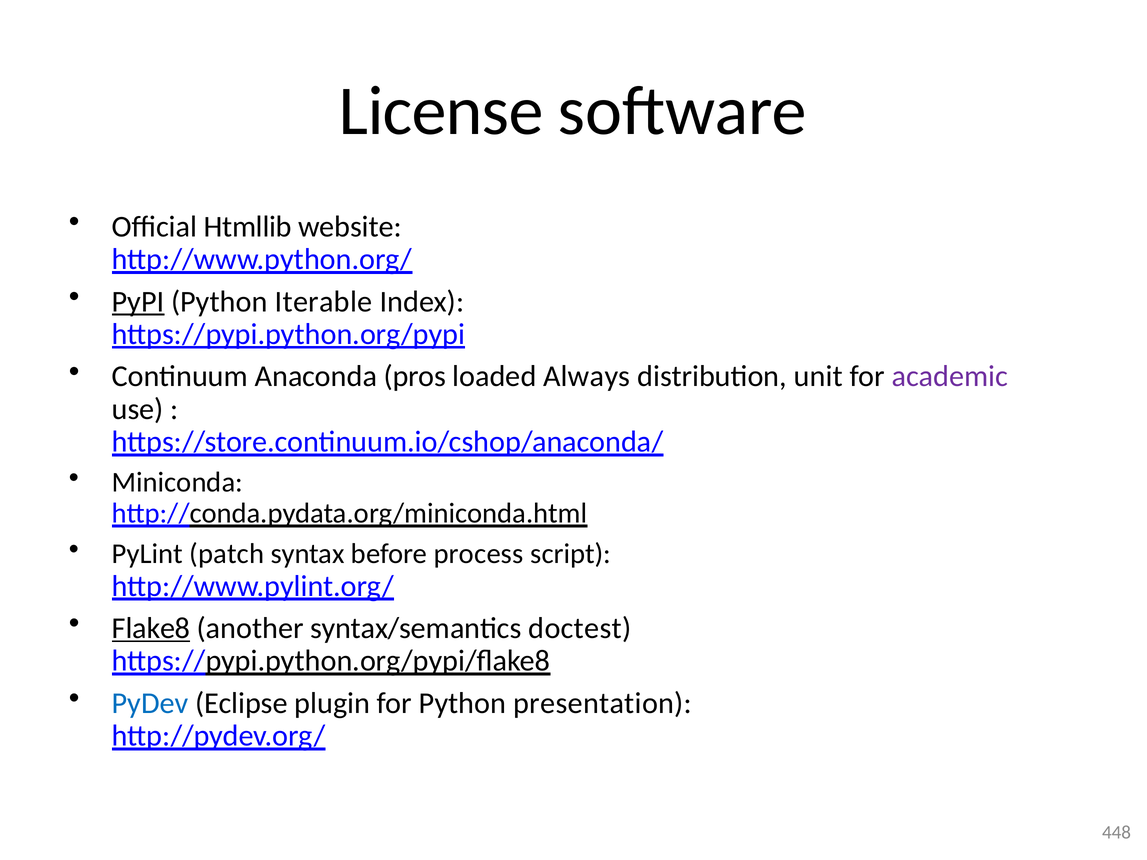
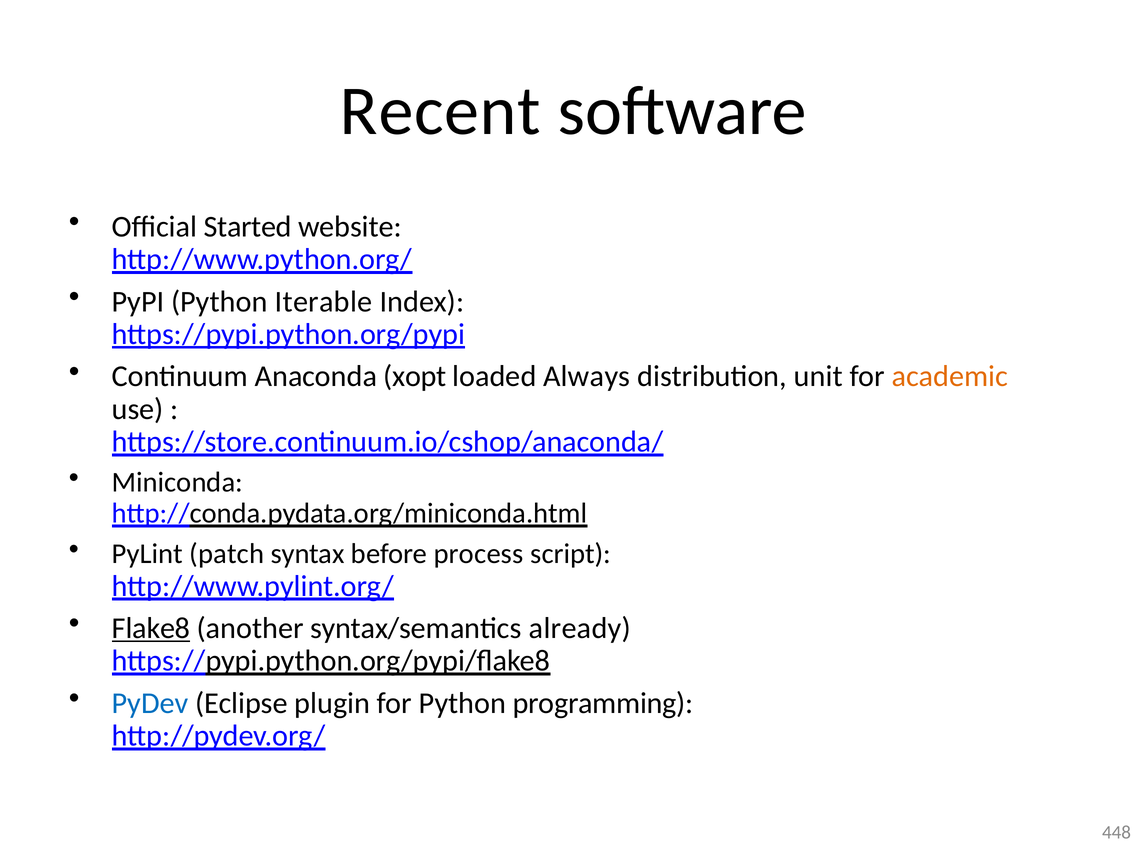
License: License -> Recent
Htmllib: Htmllib -> Started
PyPI underline: present -> none
pros: pros -> xopt
academic colour: purple -> orange
doctest: doctest -> already
presentation: presentation -> programming
